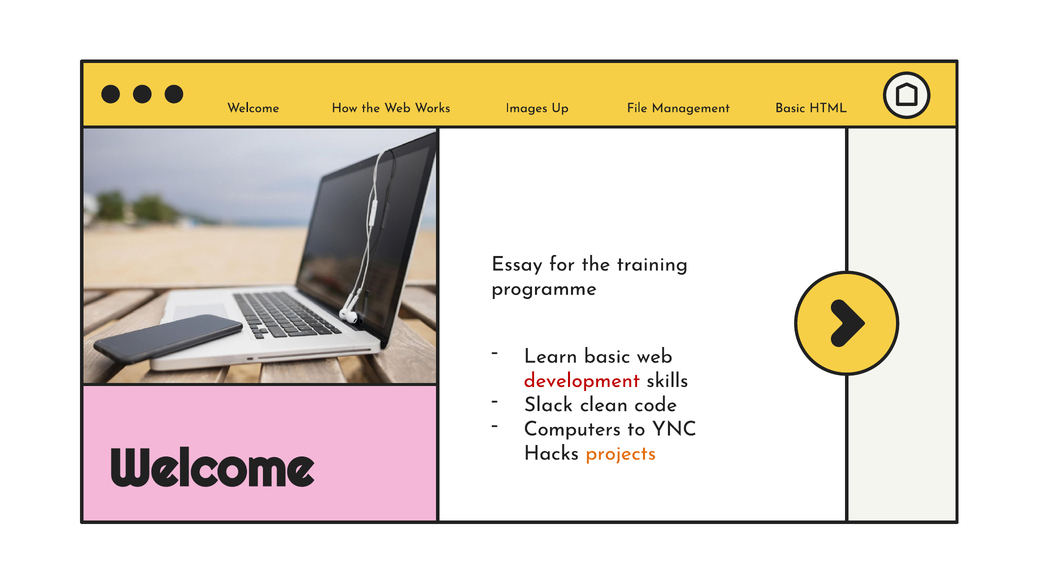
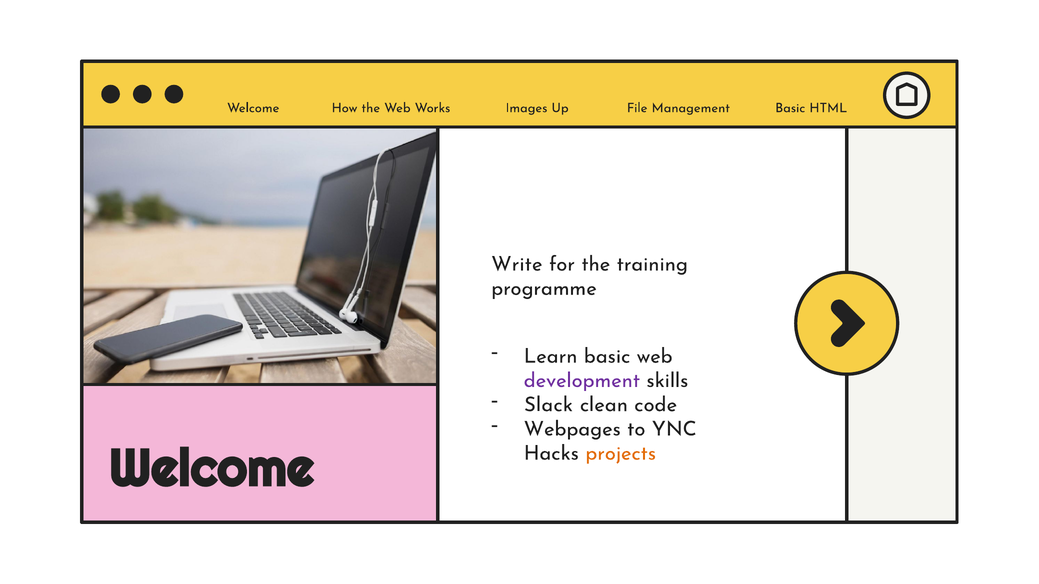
Essay: Essay -> Write
development colour: red -> purple
Computers: Computers -> Webpages
